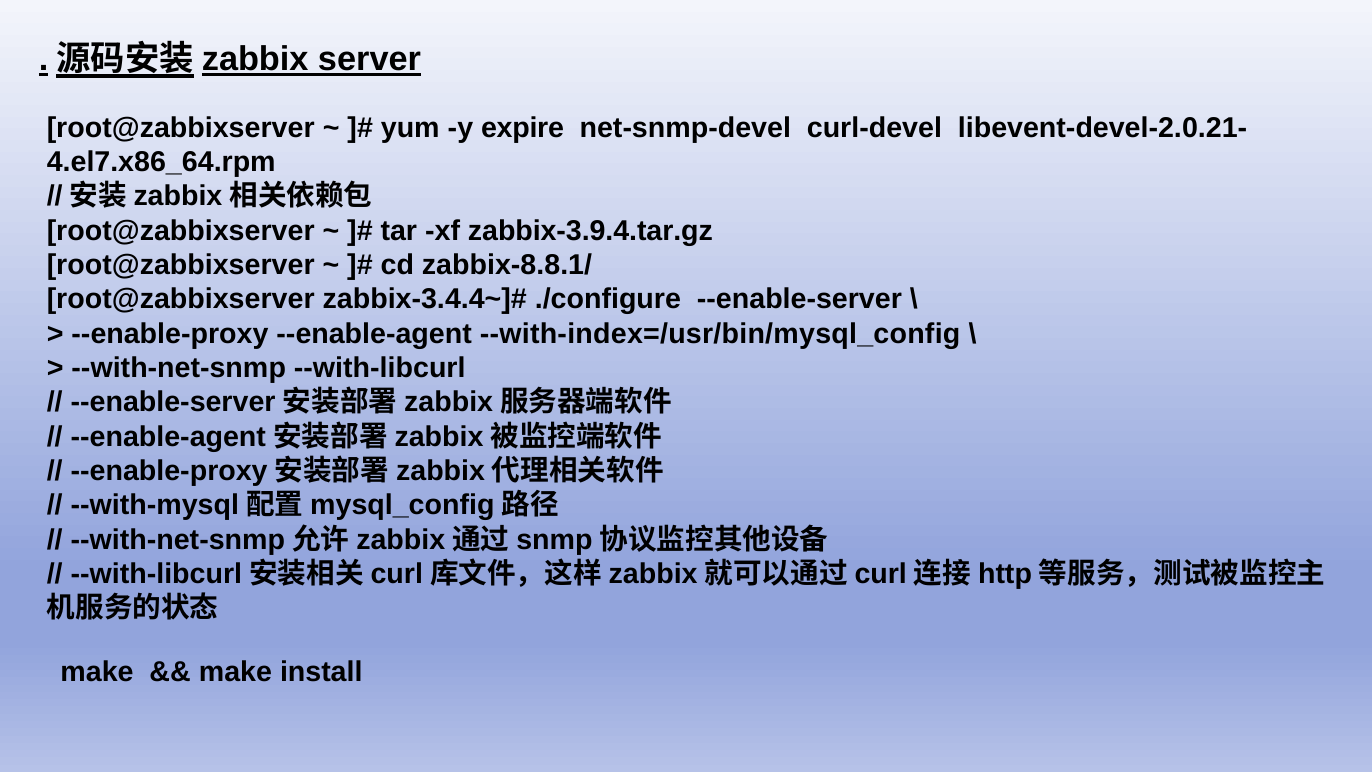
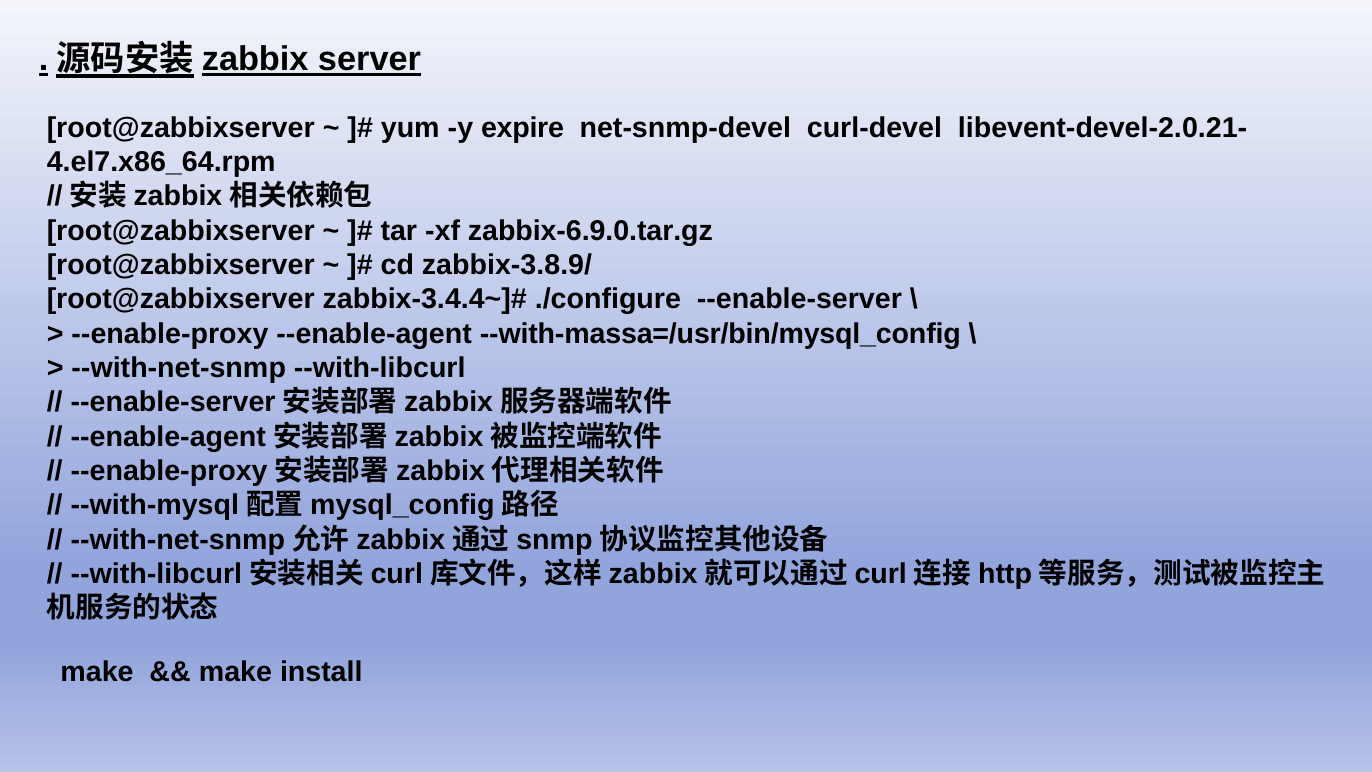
zabbix-3.9.4.tar.gz: zabbix-3.9.4.tar.gz -> zabbix-6.9.0.tar.gz
zabbix-8.8.1/: zabbix-8.8.1/ -> zabbix-3.8.9/
--with-index=/usr/bin/mysql_config: --with-index=/usr/bin/mysql_config -> --with-massa=/usr/bin/mysql_config
